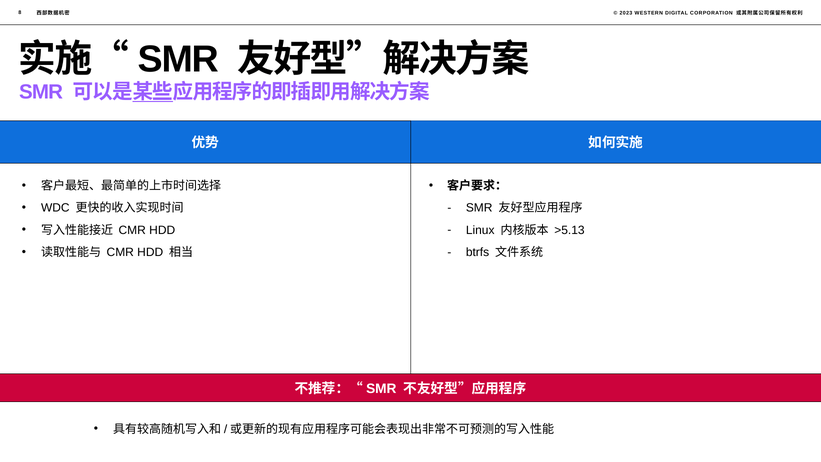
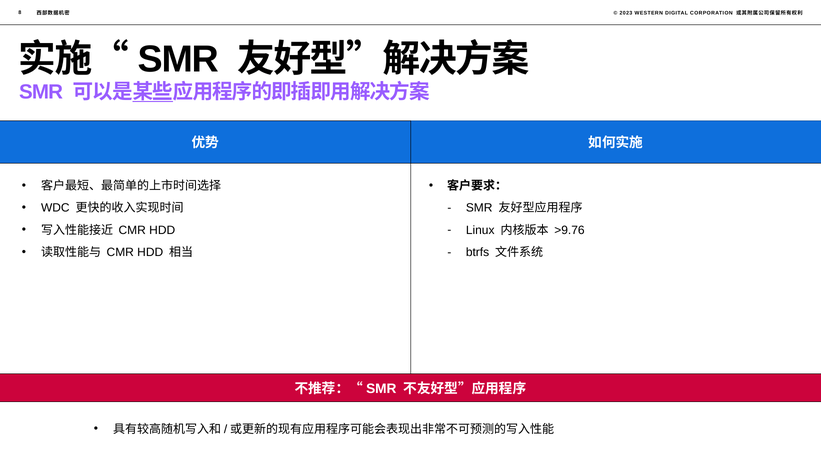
>5.13: >5.13 -> >9.76
